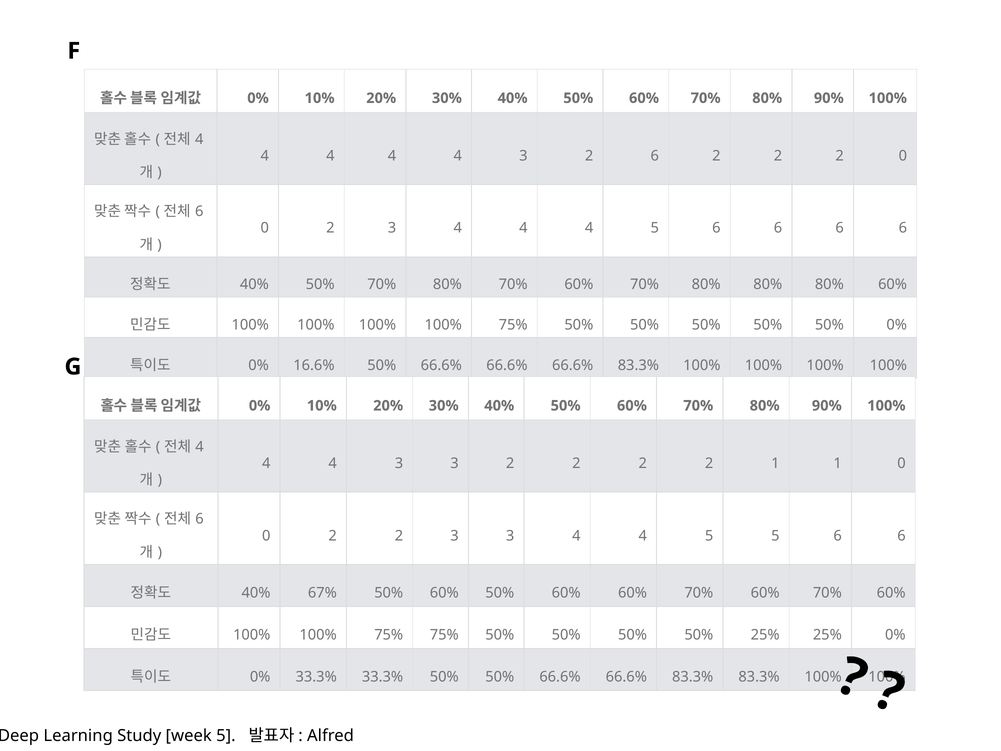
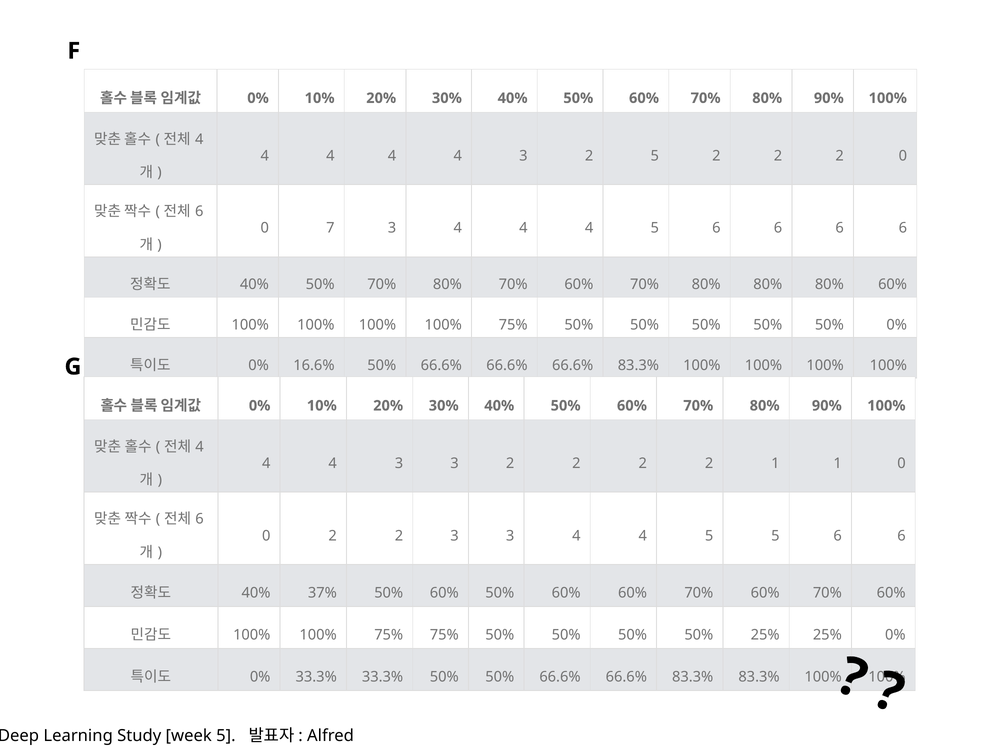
2 6: 6 -> 5
2 at (330, 228): 2 -> 7
67%: 67% -> 37%
